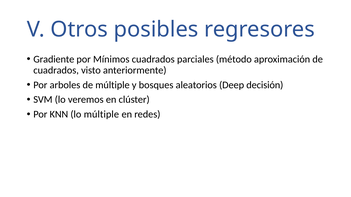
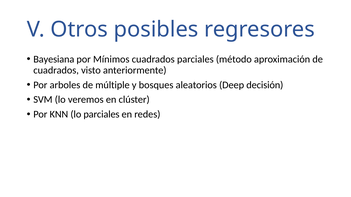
Gradiente: Gradiente -> Bayesiana
lo múltiple: múltiple -> parciales
